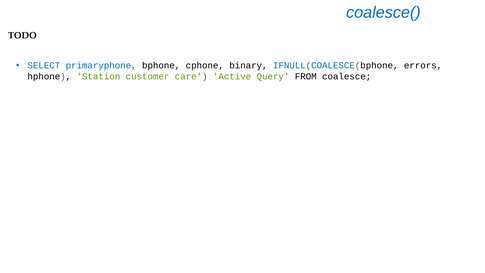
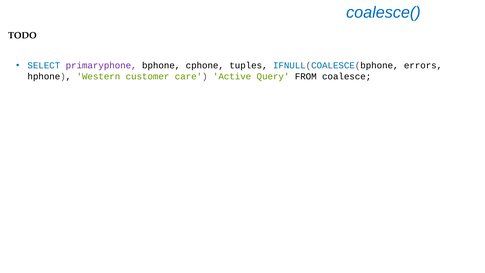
primaryphone colour: blue -> purple
binary: binary -> tuples
Station: Station -> Western
